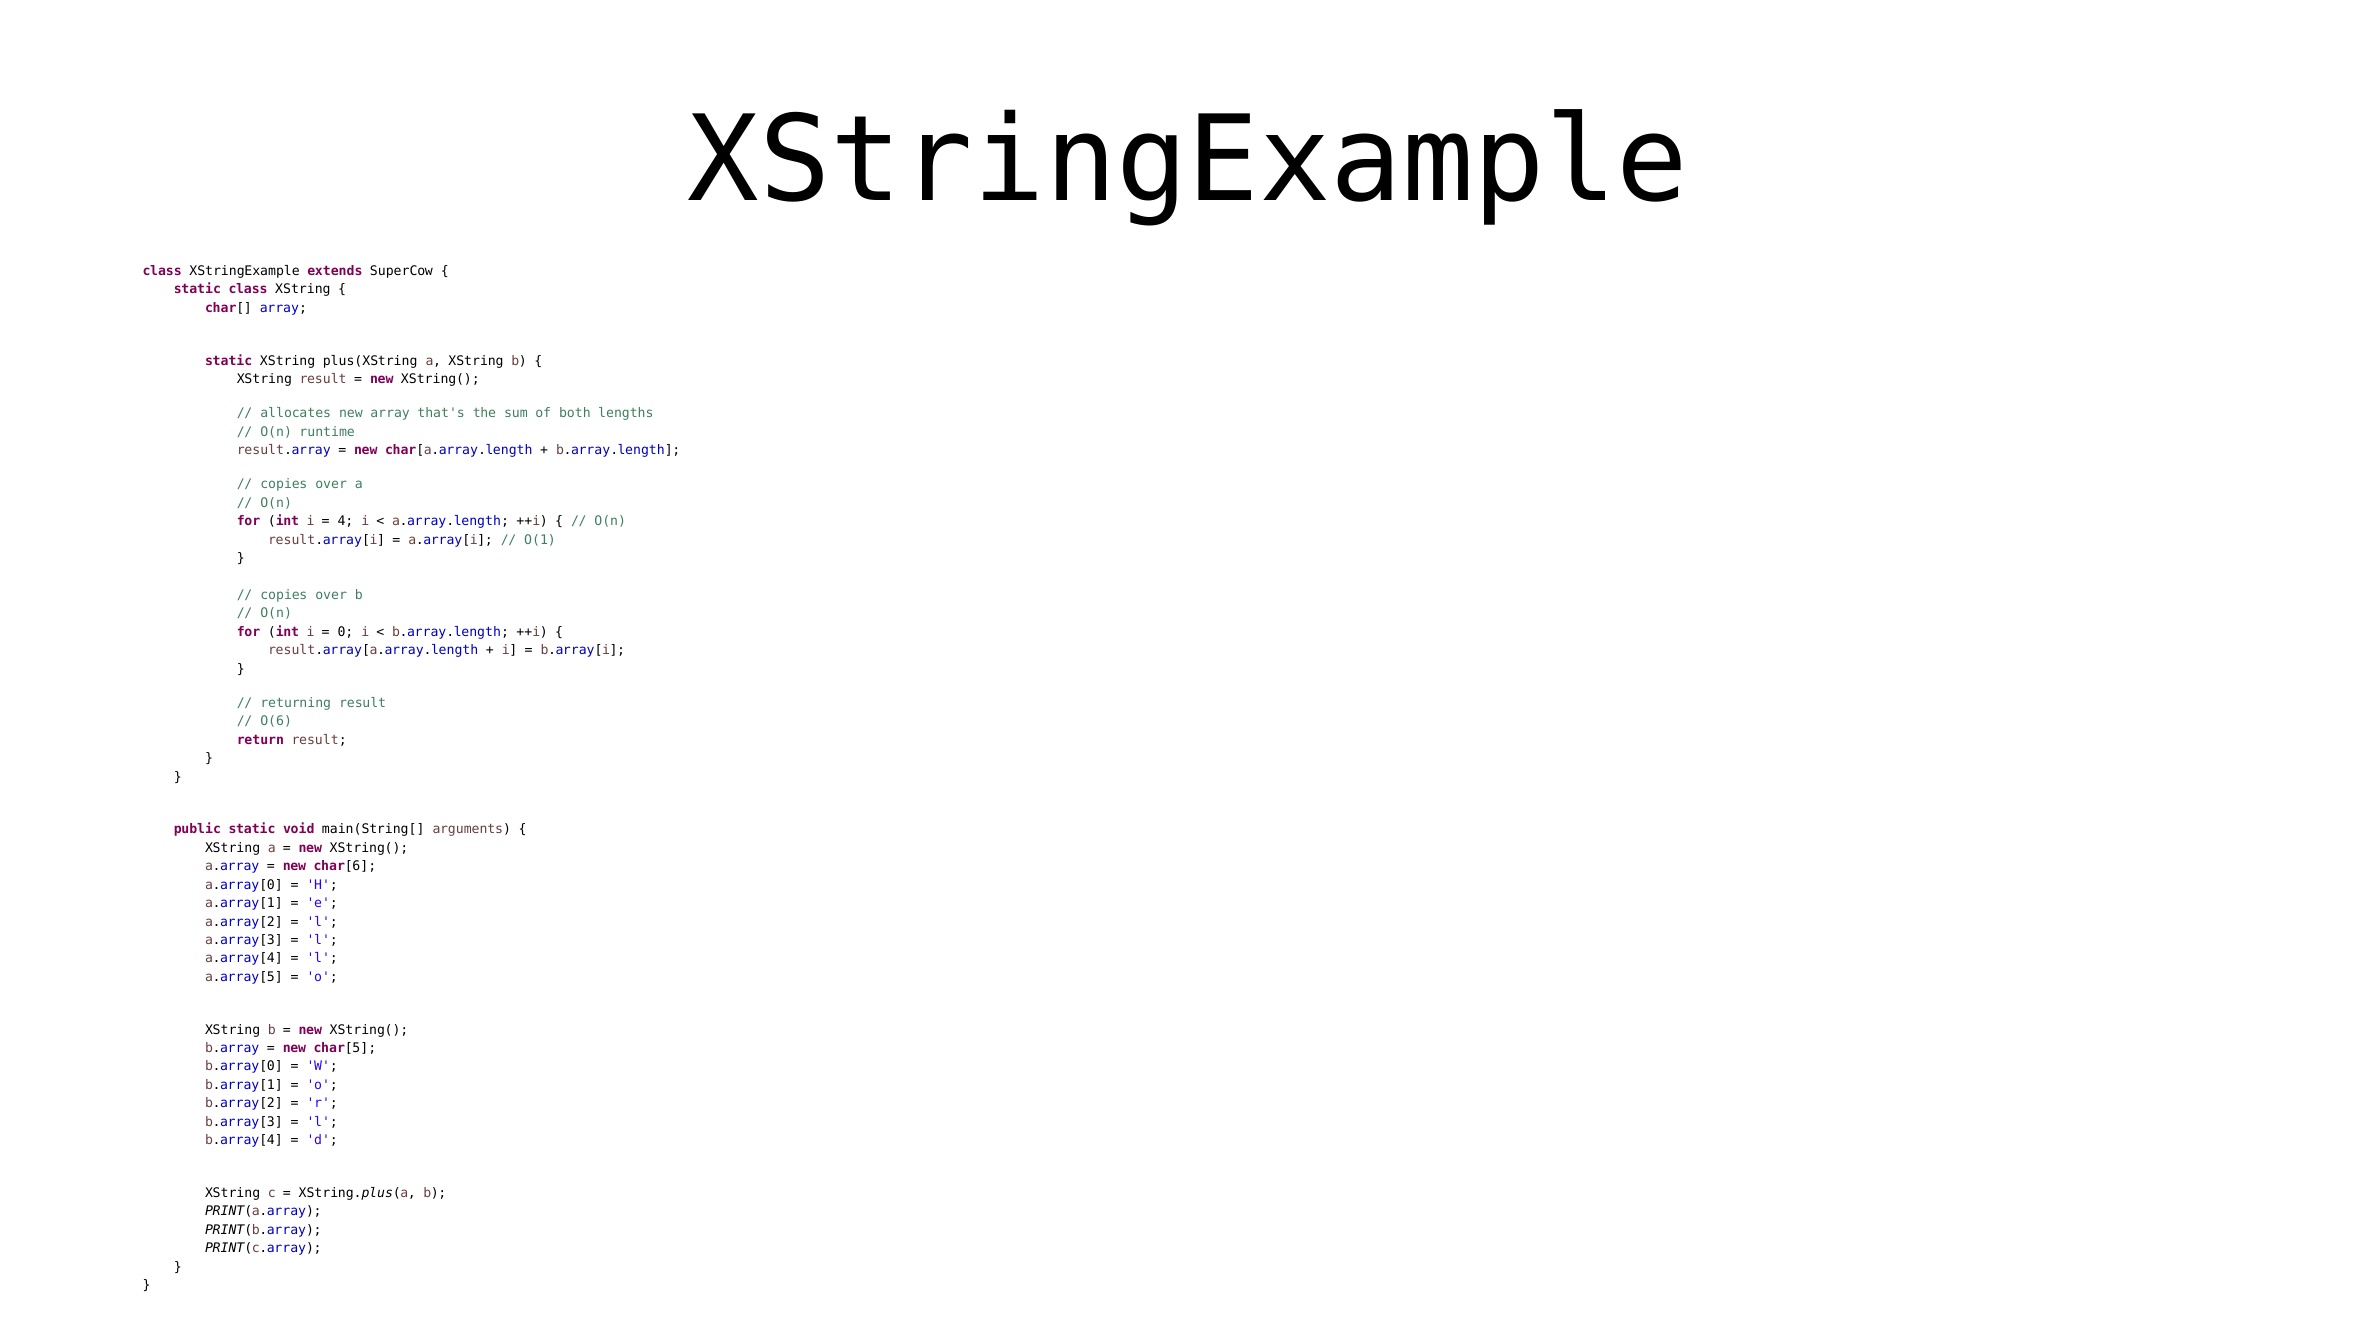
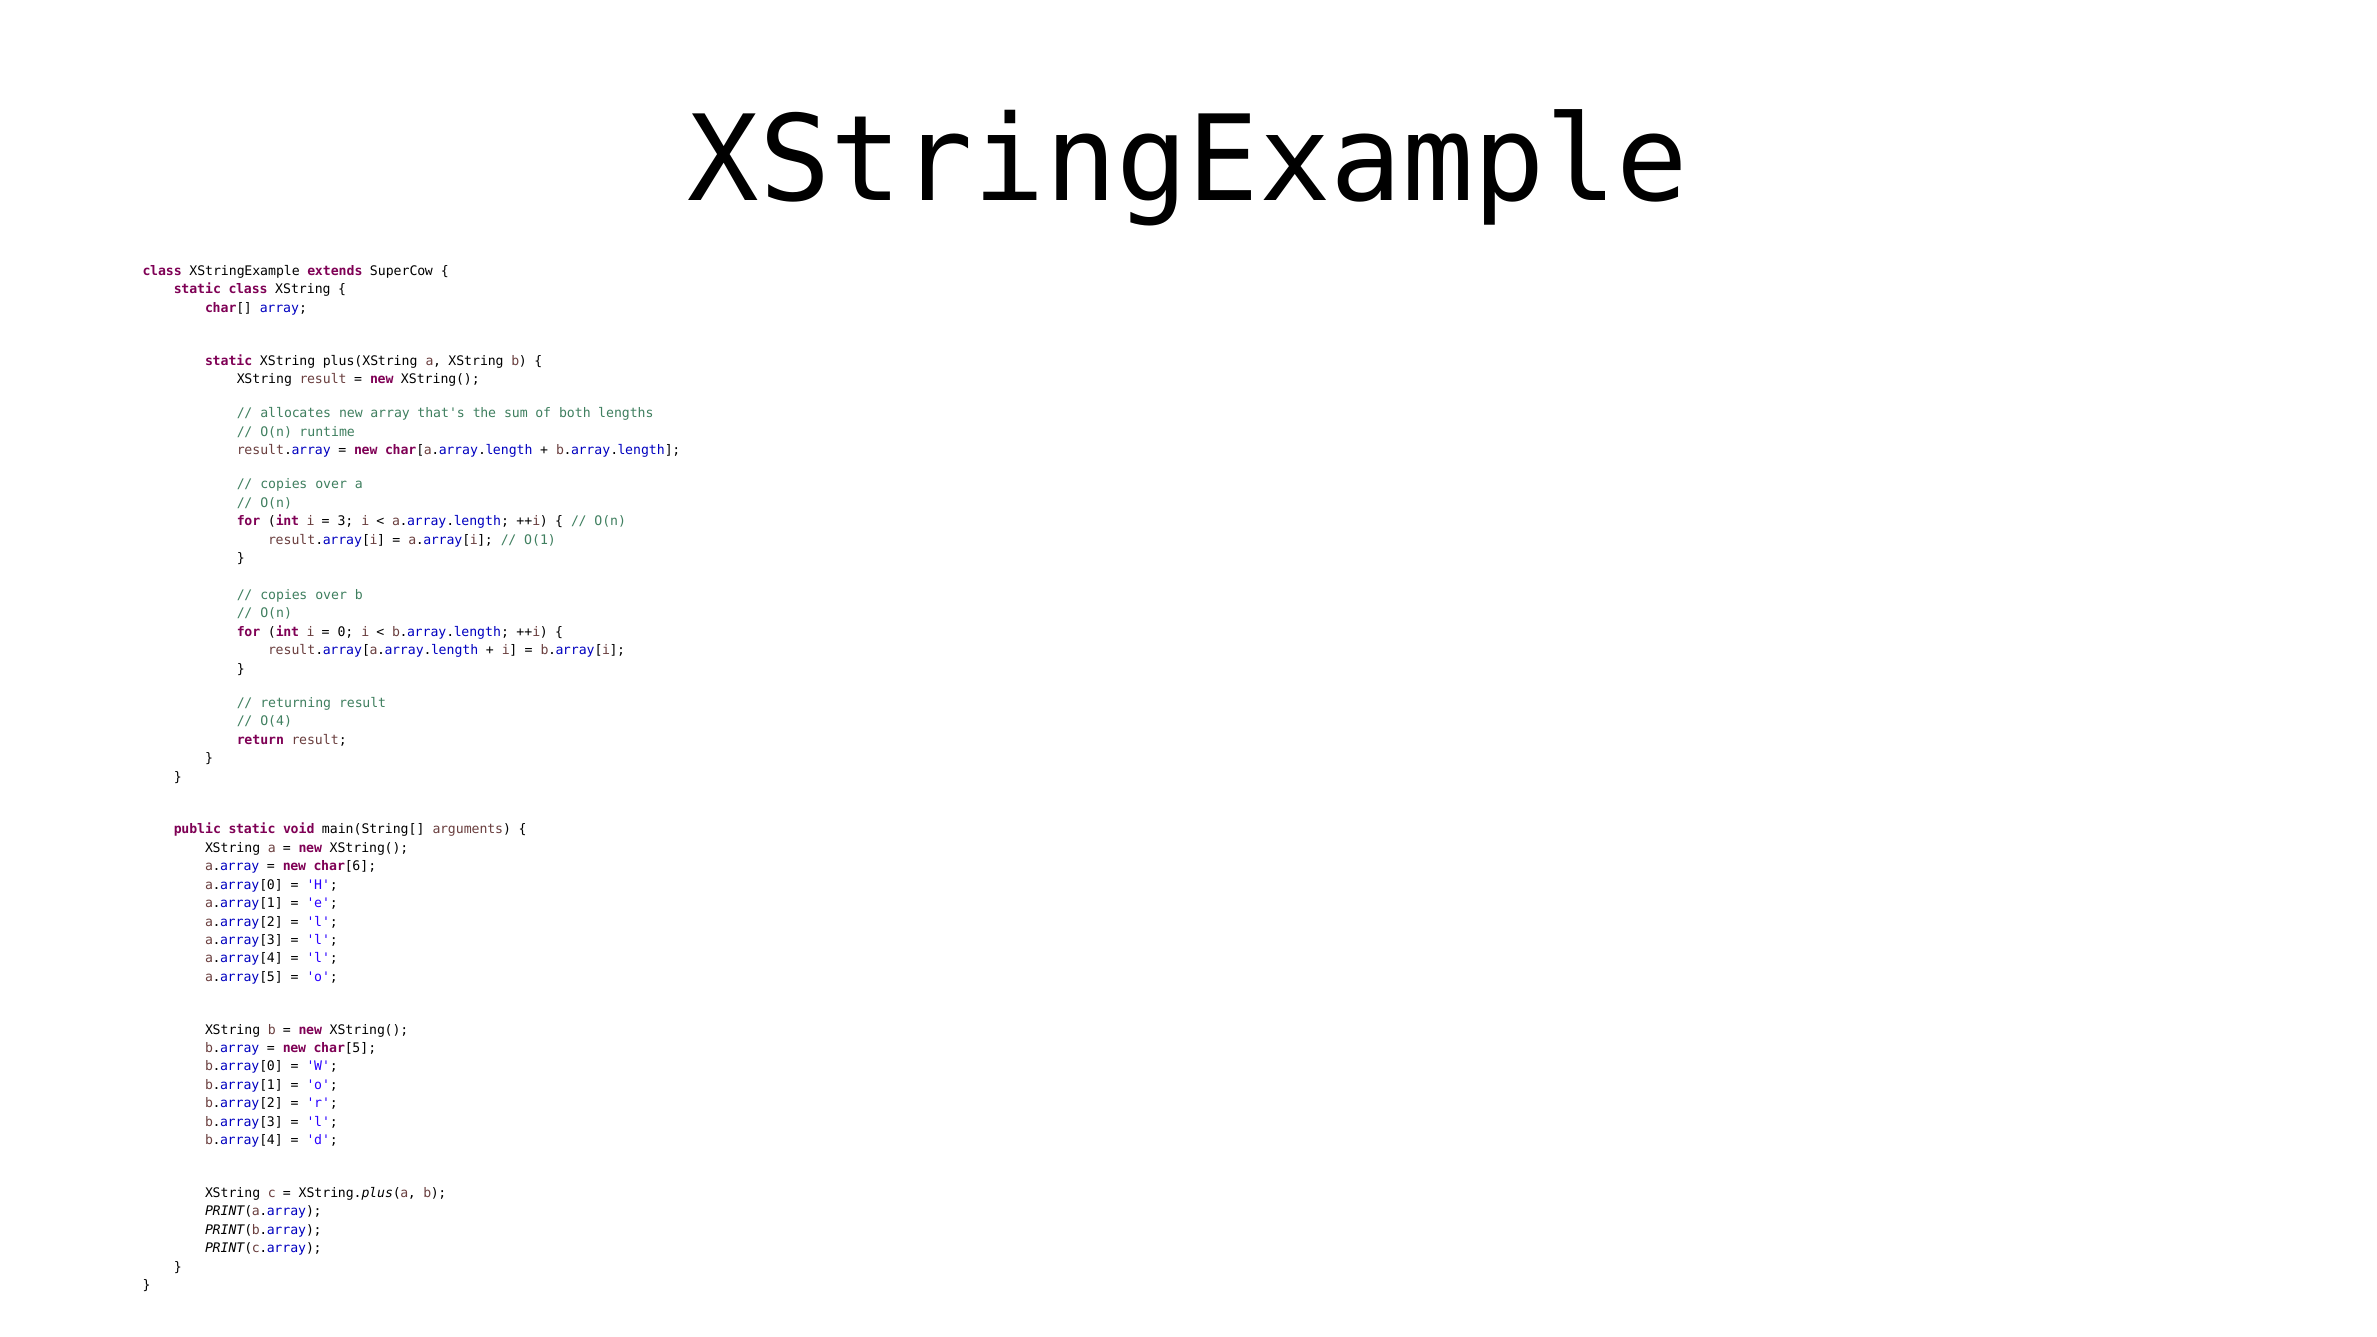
4: 4 -> 3
O(6: O(6 -> O(4
